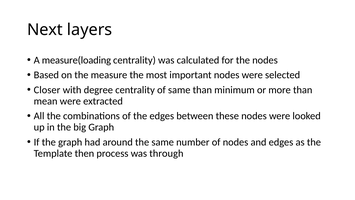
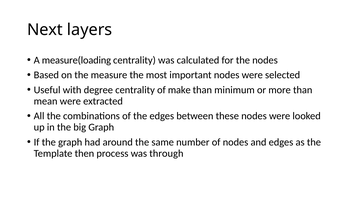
Closer: Closer -> Useful
of same: same -> make
